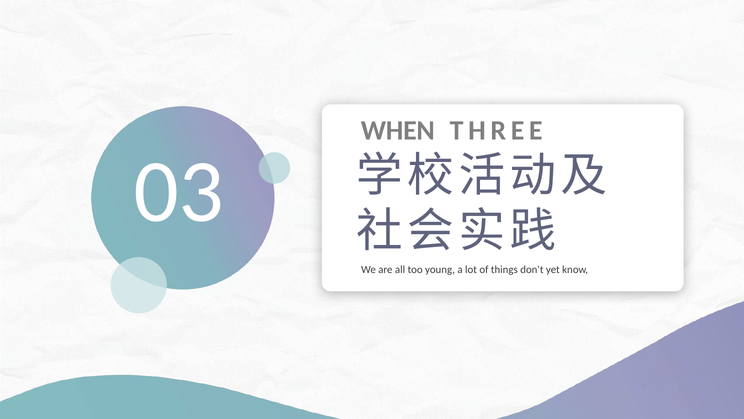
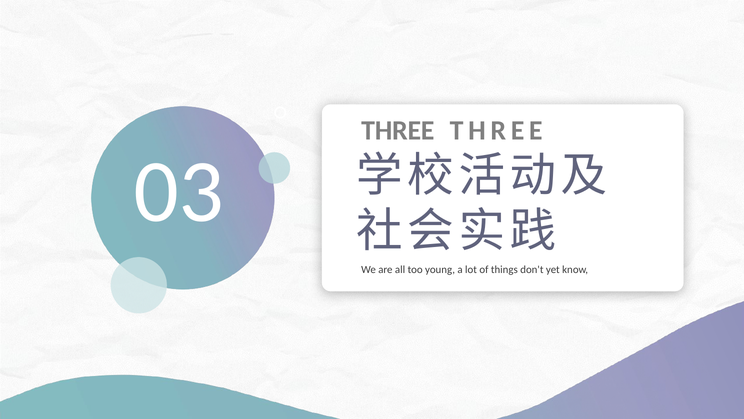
WHEN at (398, 131): WHEN -> THREE
